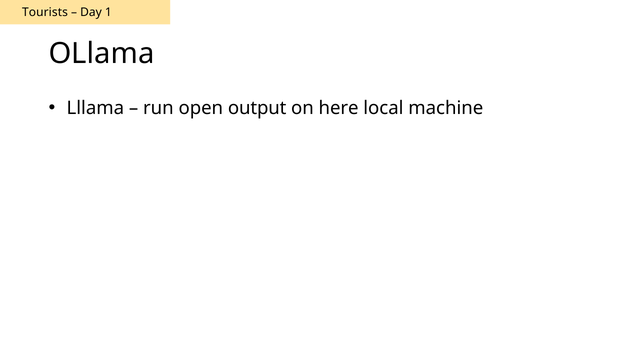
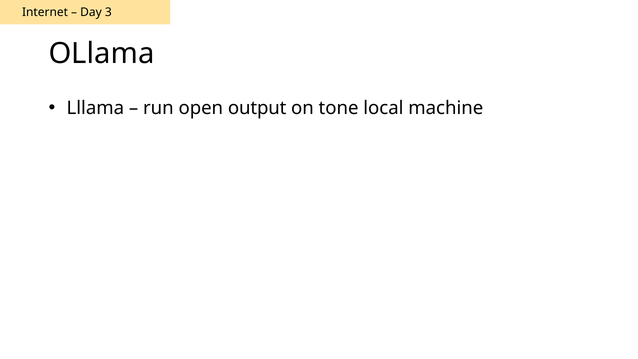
Tourists: Tourists -> Internet
1: 1 -> 3
here: here -> tone
